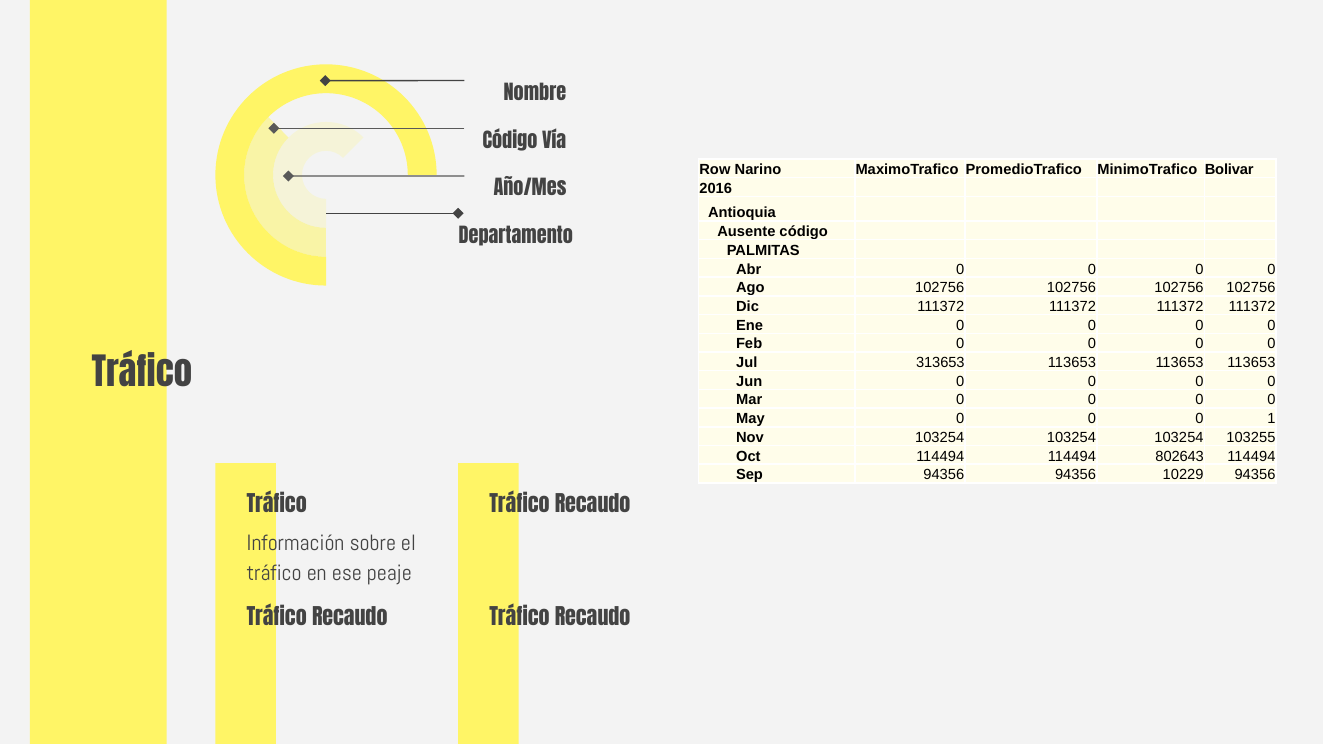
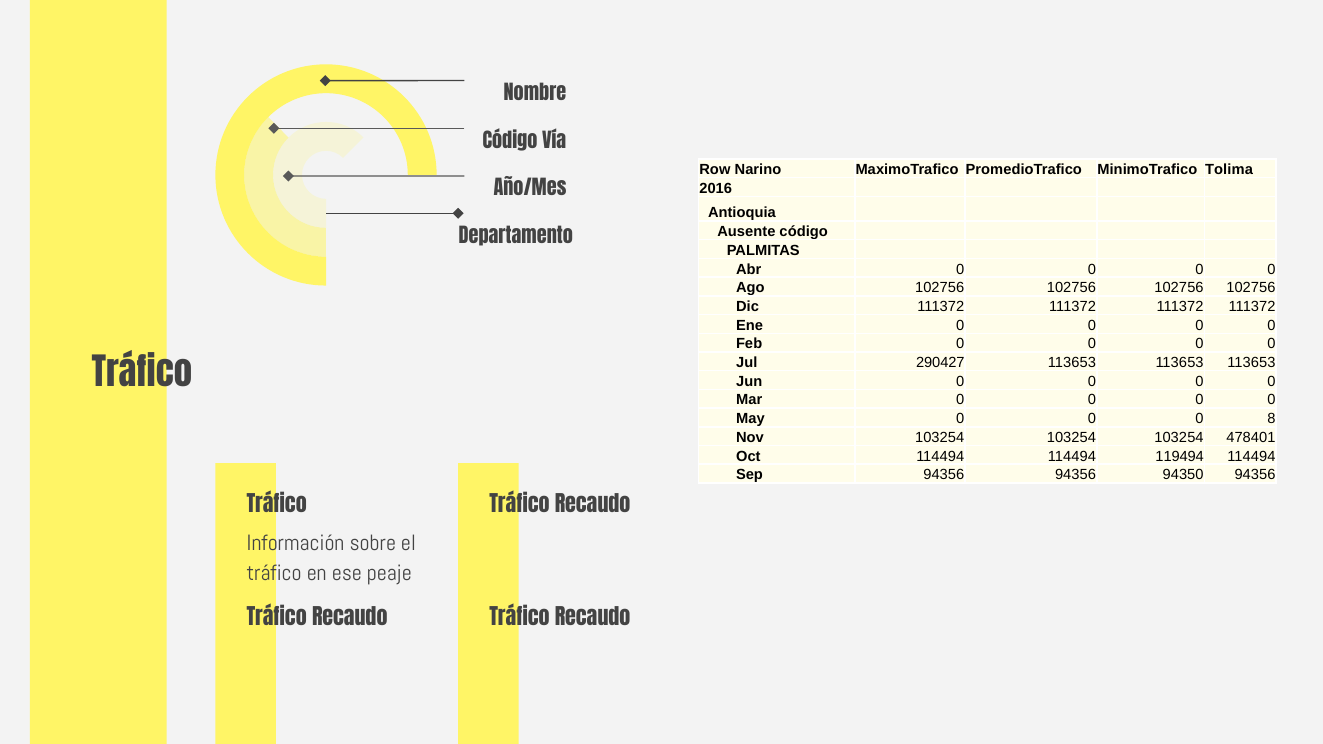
Bolivar: Bolivar -> Tolima
313653: 313653 -> 290427
1: 1 -> 8
103255: 103255 -> 478401
802643: 802643 -> 119494
10229: 10229 -> 94350
